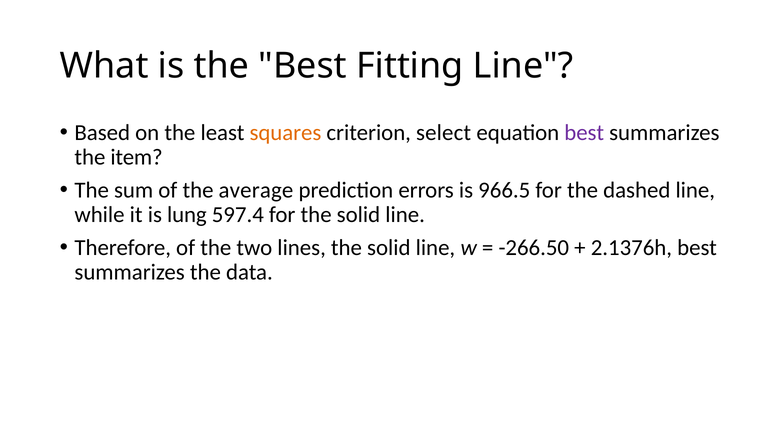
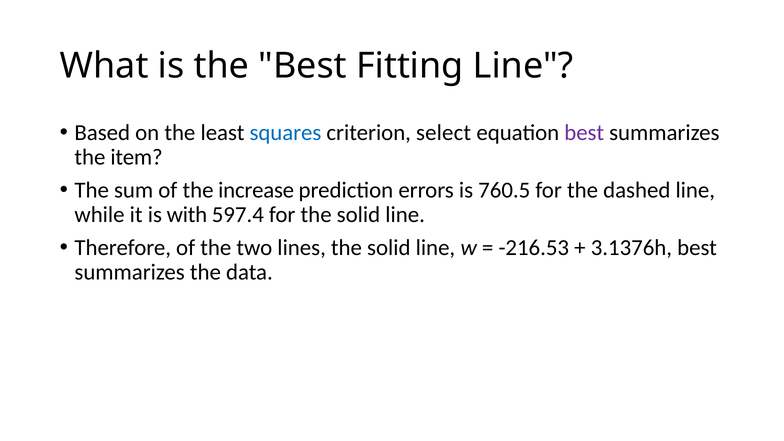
squares colour: orange -> blue
average: average -> increase
966.5: 966.5 -> 760.5
lung: lung -> with
-266.50: -266.50 -> -216.53
2.1376h: 2.1376h -> 3.1376h
